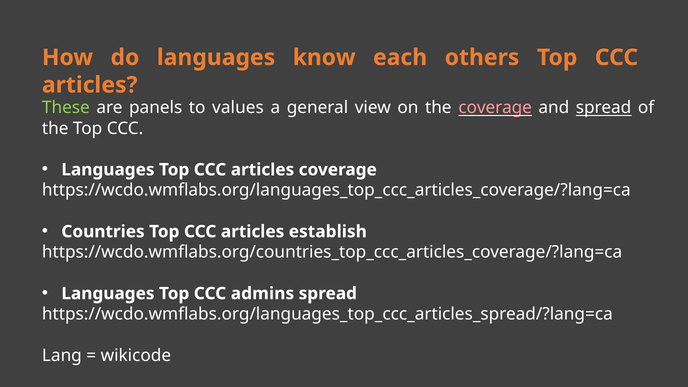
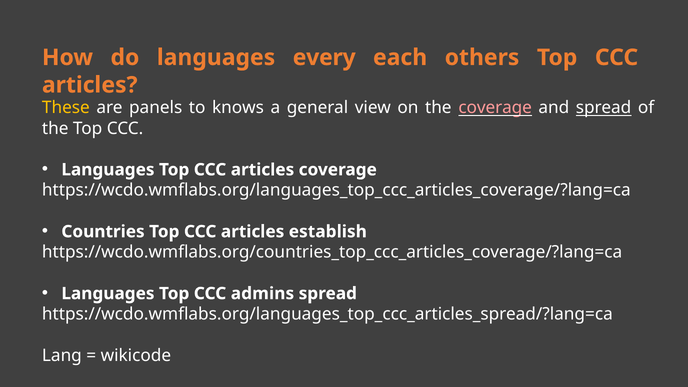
know: know -> every
These colour: light green -> yellow
values: values -> knows
